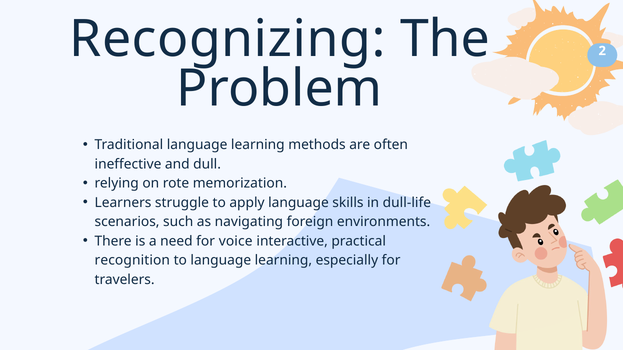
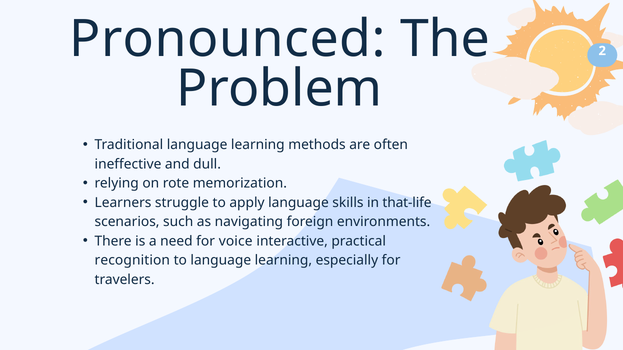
Recognizing: Recognizing -> Pronounced
dull-life: dull-life -> that-life
